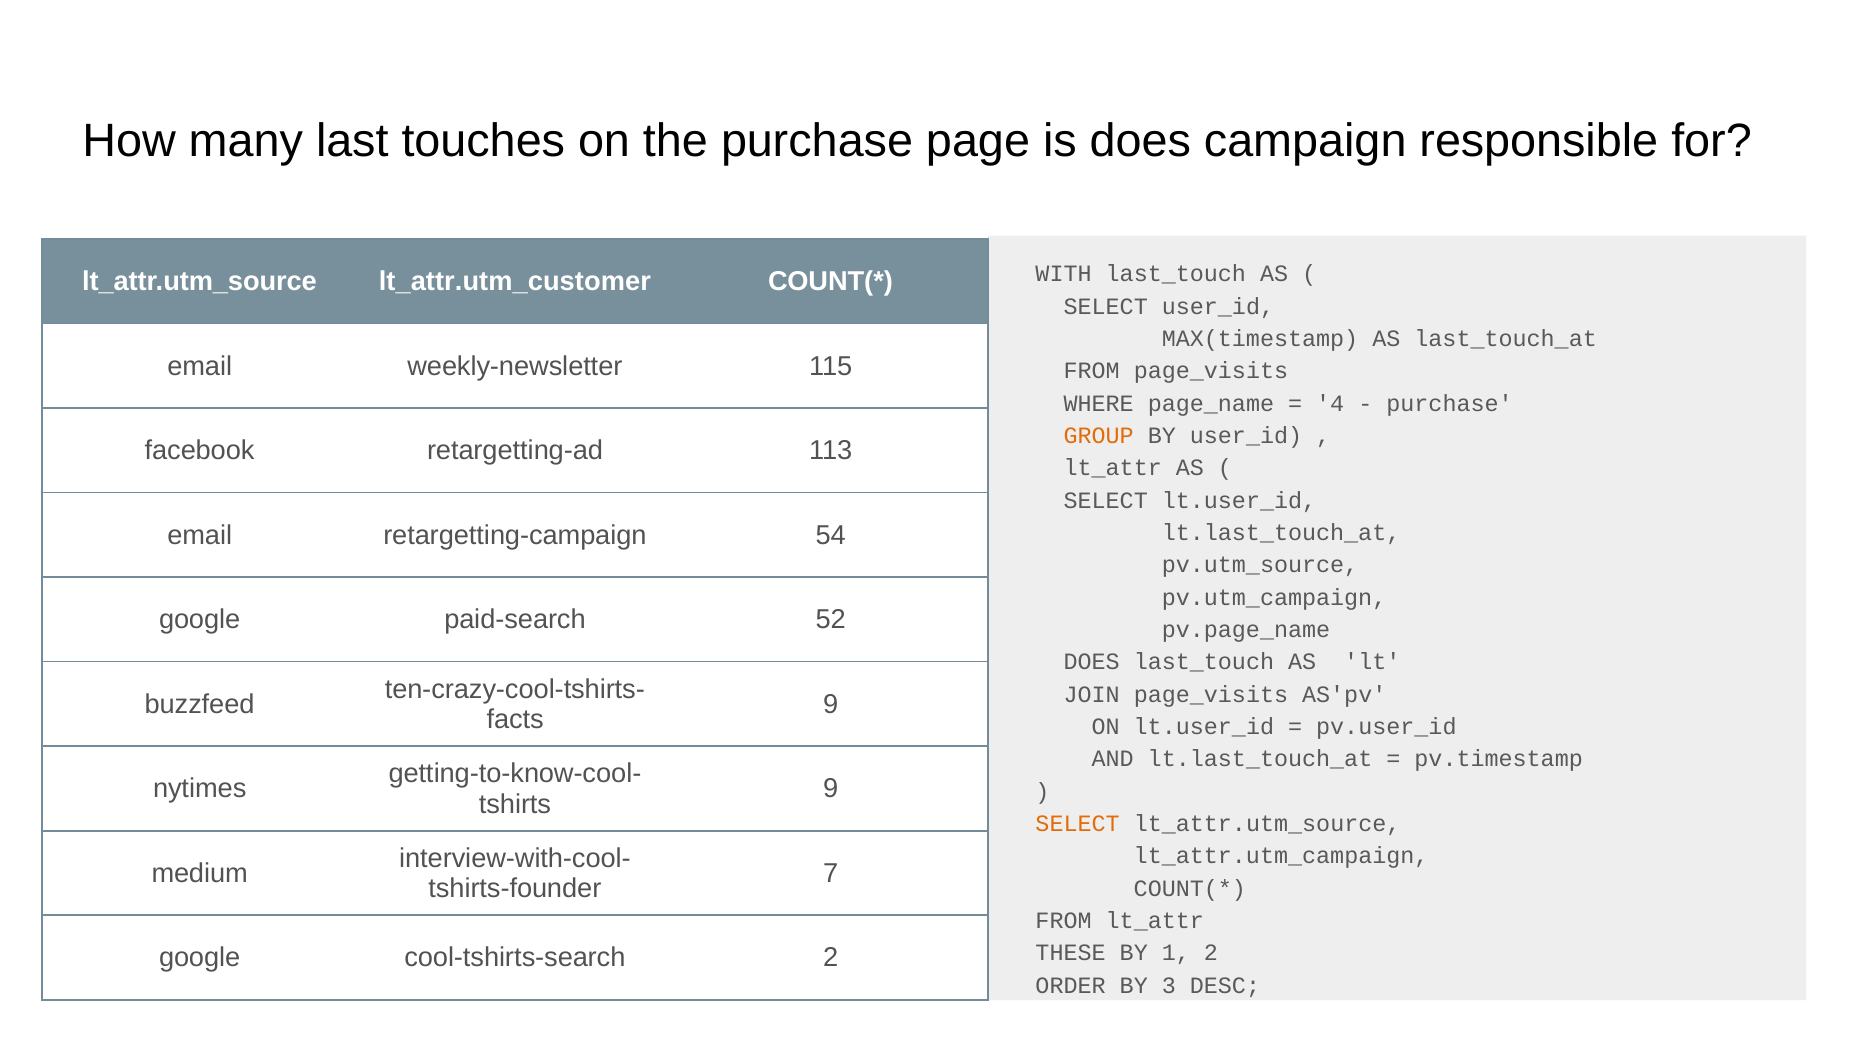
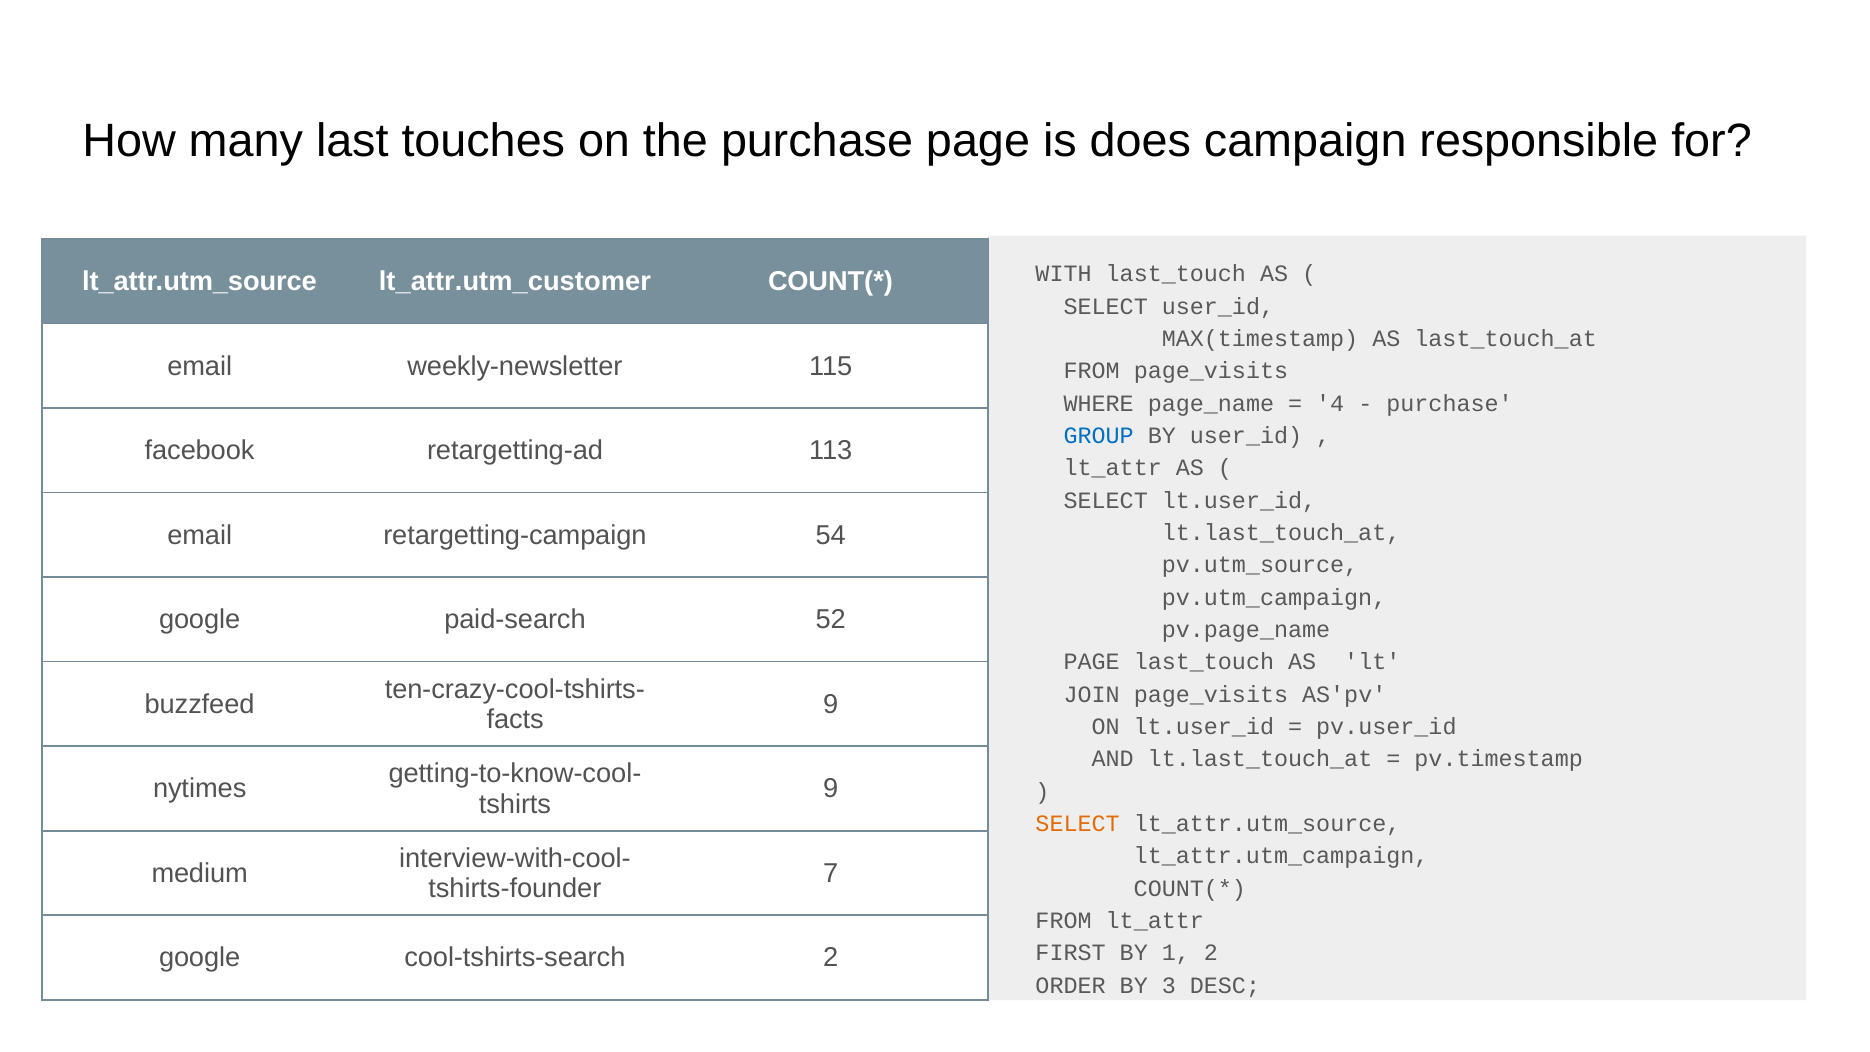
GROUP colour: orange -> blue
DOES at (1092, 662): DOES -> PAGE
THESE: THESE -> FIRST
